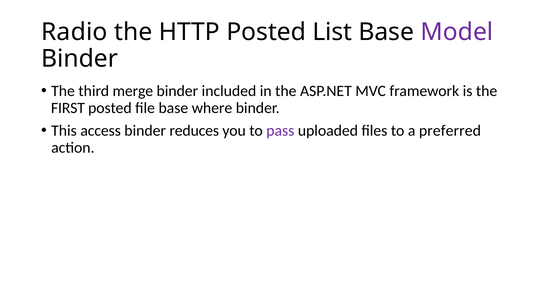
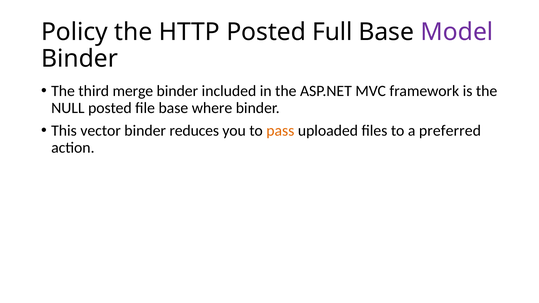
Radio: Radio -> Policy
List: List -> Full
FIRST: FIRST -> NULL
access: access -> vector
pass colour: purple -> orange
